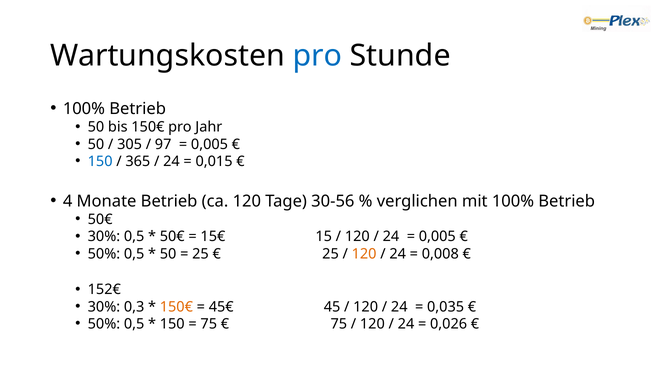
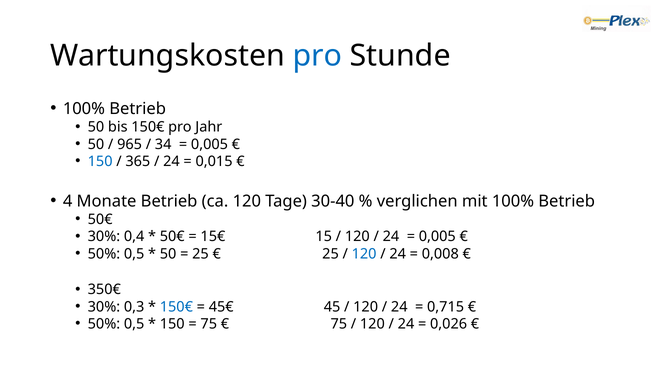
305: 305 -> 965
97: 97 -> 34
30-56: 30-56 -> 30-40
30% 0,5: 0,5 -> 0,4
120 at (364, 254) colour: orange -> blue
152€: 152€ -> 350€
150€ at (176, 307) colour: orange -> blue
0,035: 0,035 -> 0,715
